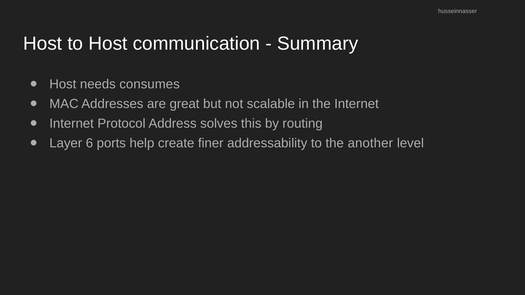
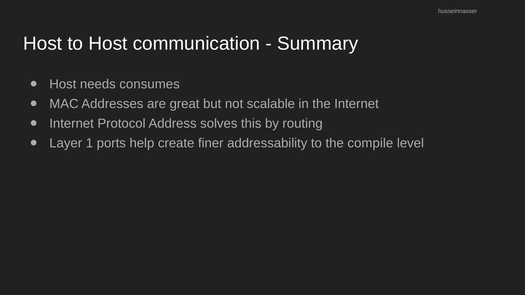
6: 6 -> 1
another: another -> compile
